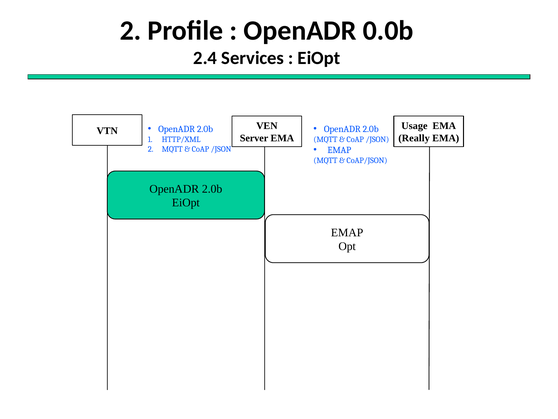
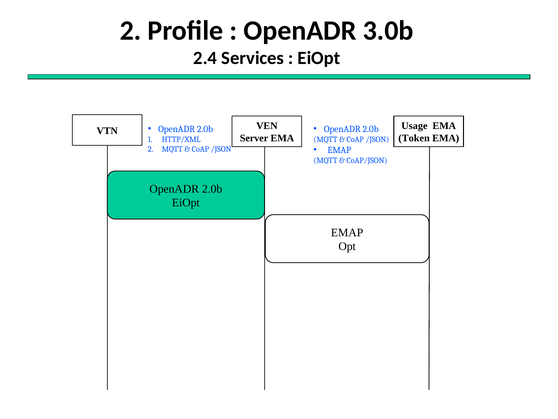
0.0b: 0.0b -> 3.0b
Really: Really -> Token
